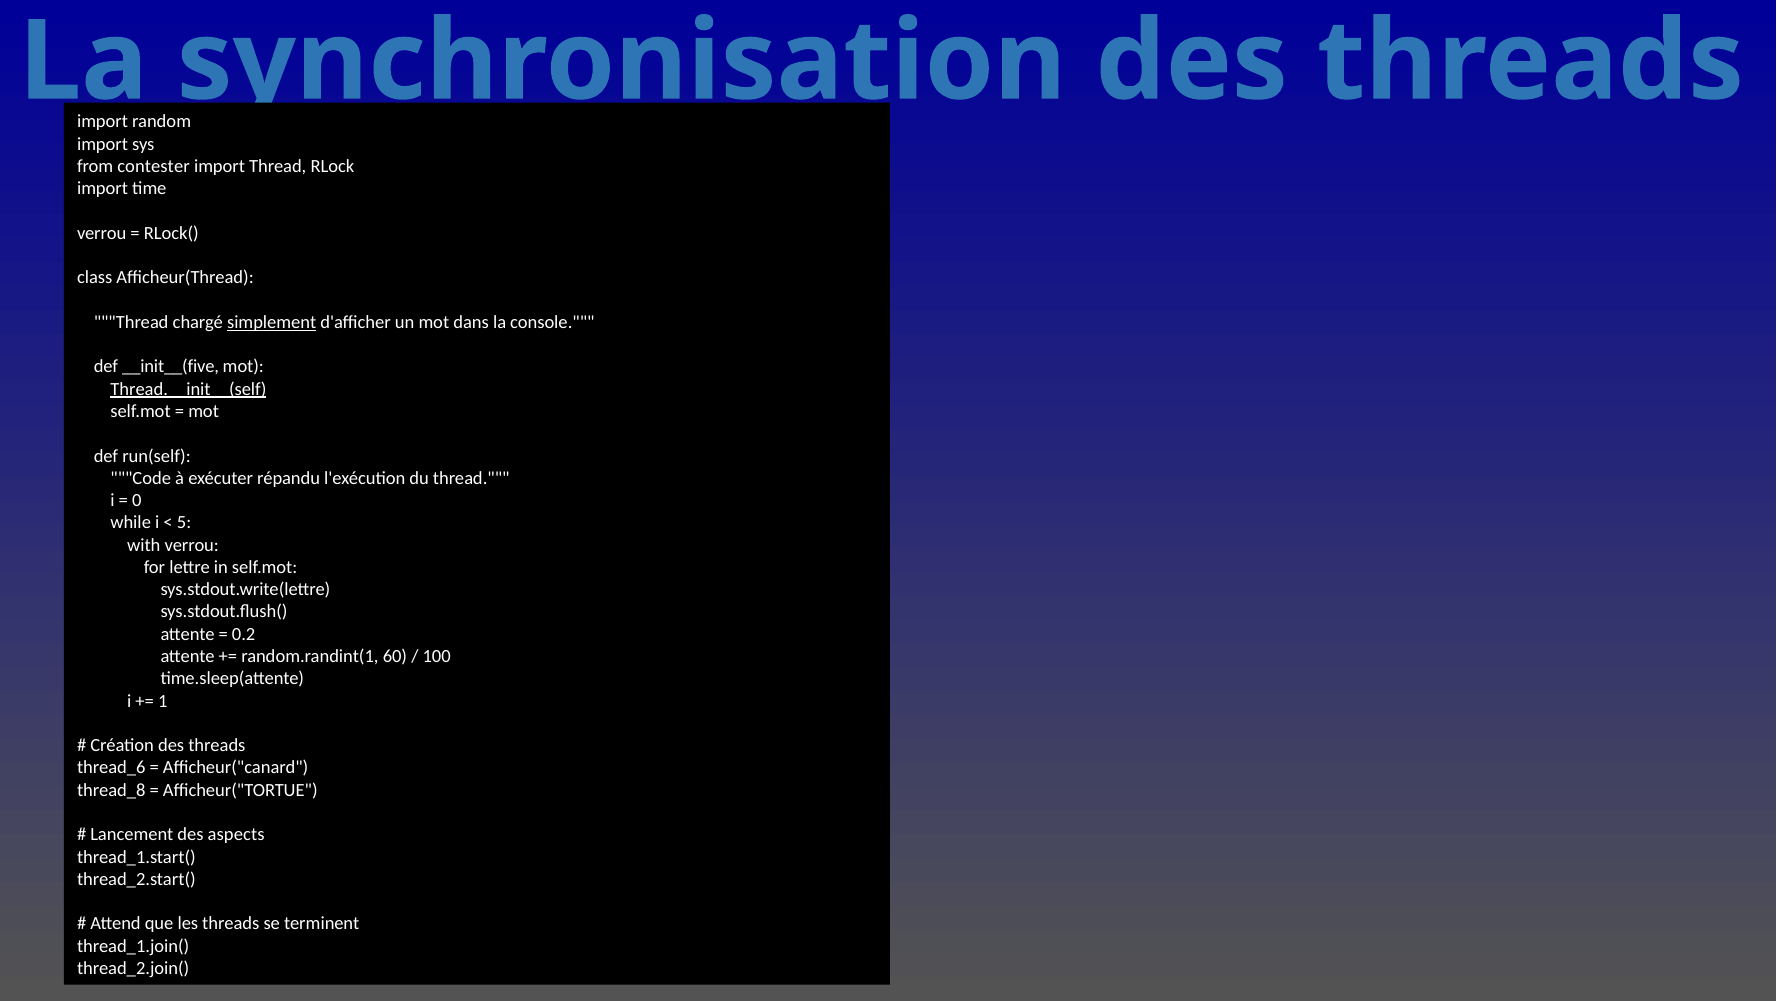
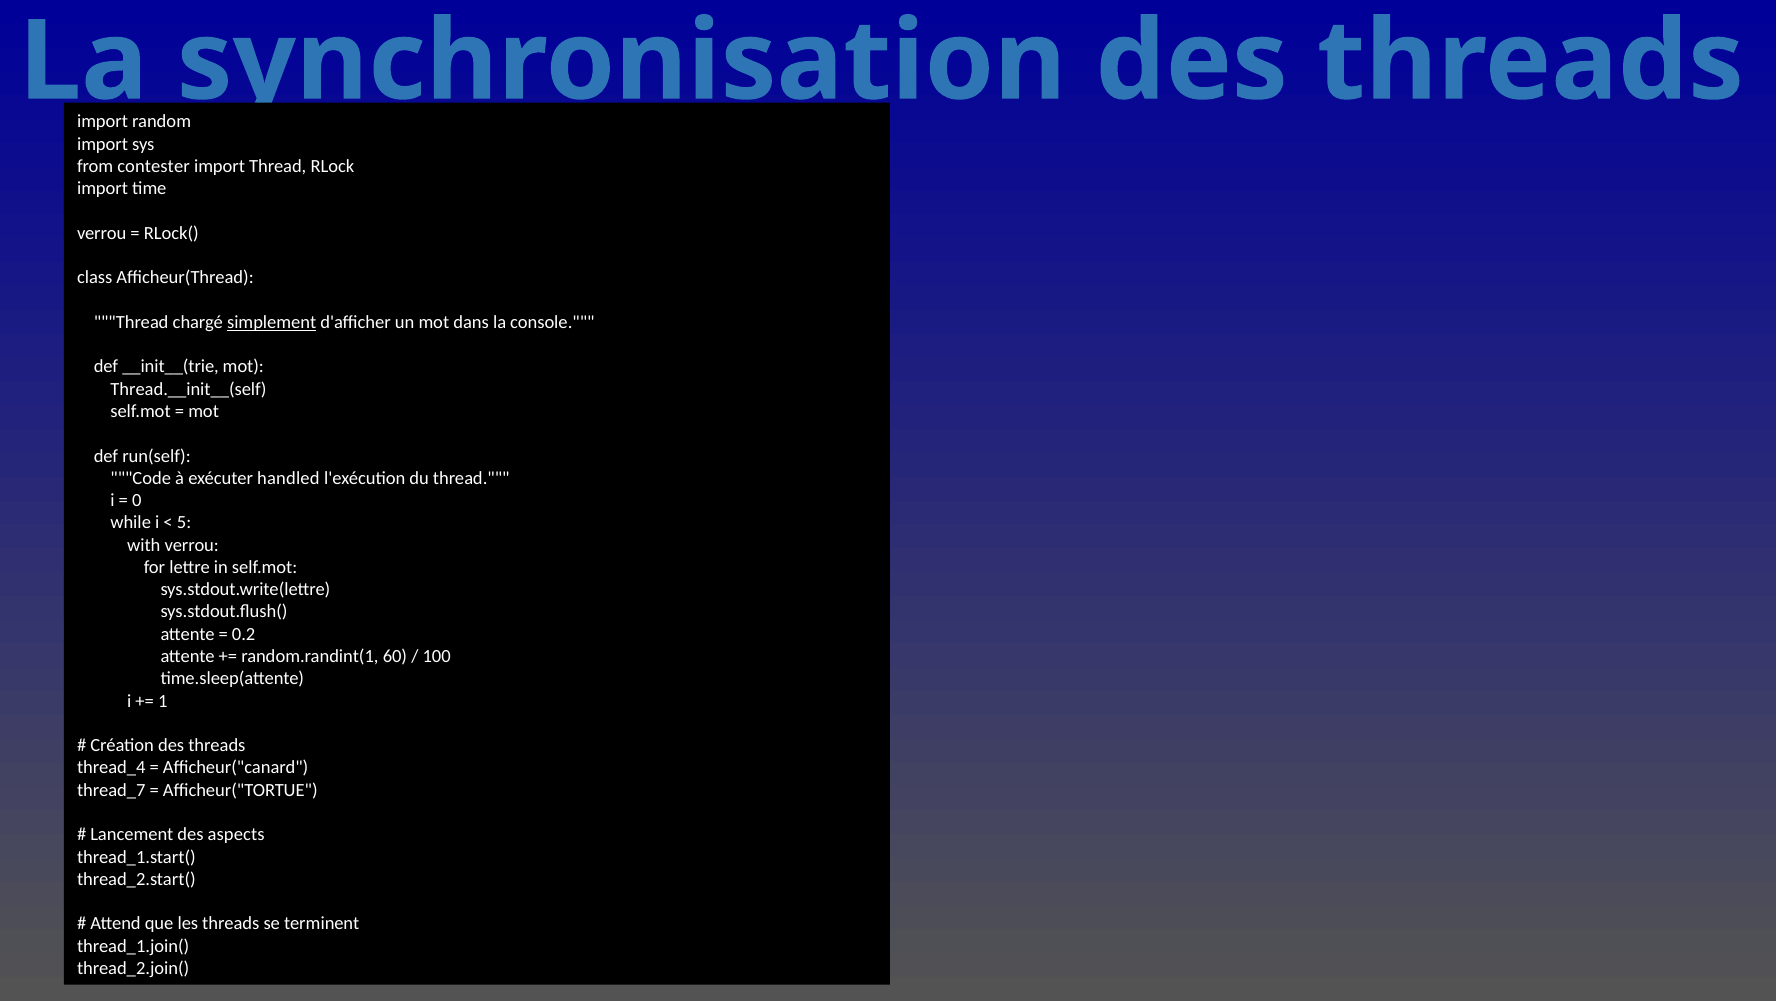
__init__(five: __init__(five -> __init__(trie
Thread.__init__(self underline: present -> none
répandu: répandu -> handled
thread_6: thread_6 -> thread_4
thread_8: thread_8 -> thread_7
